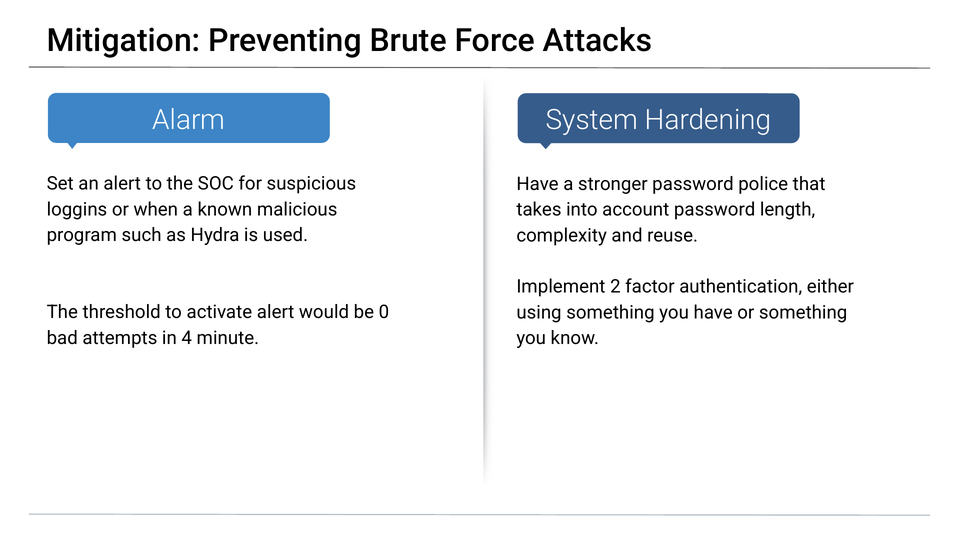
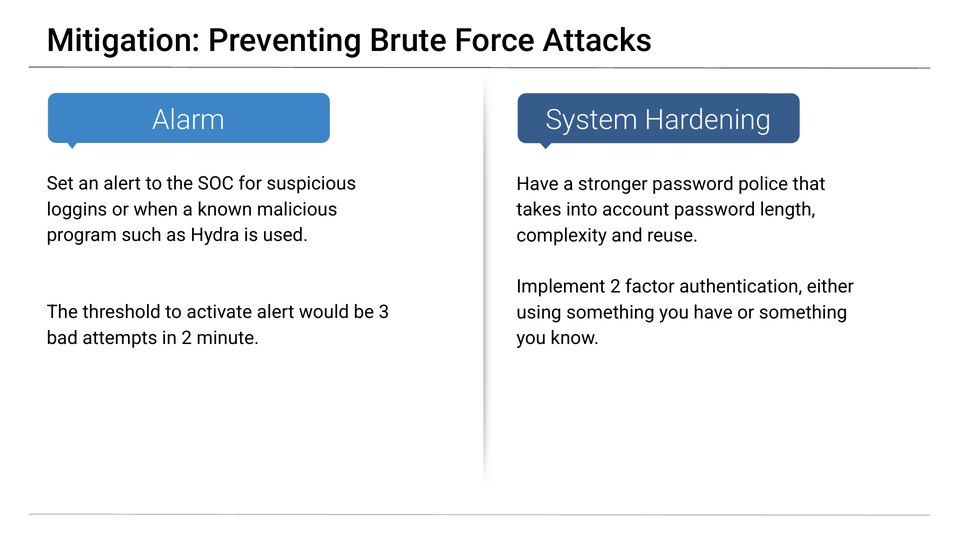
0: 0 -> 3
in 4: 4 -> 2
